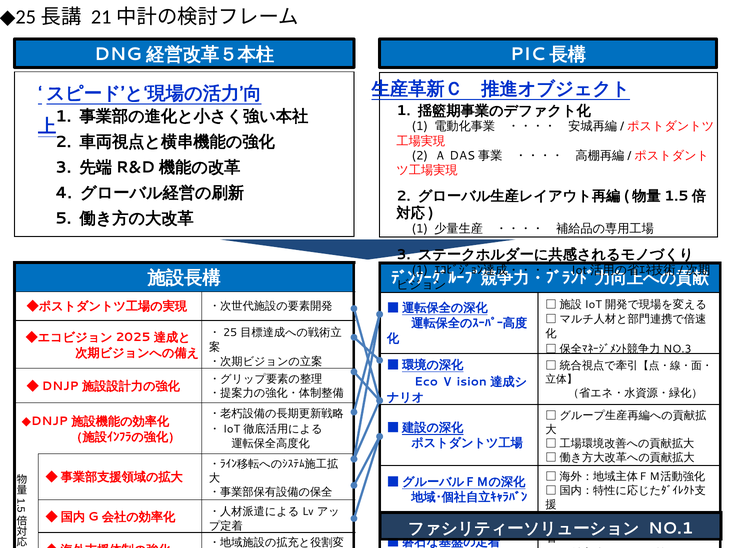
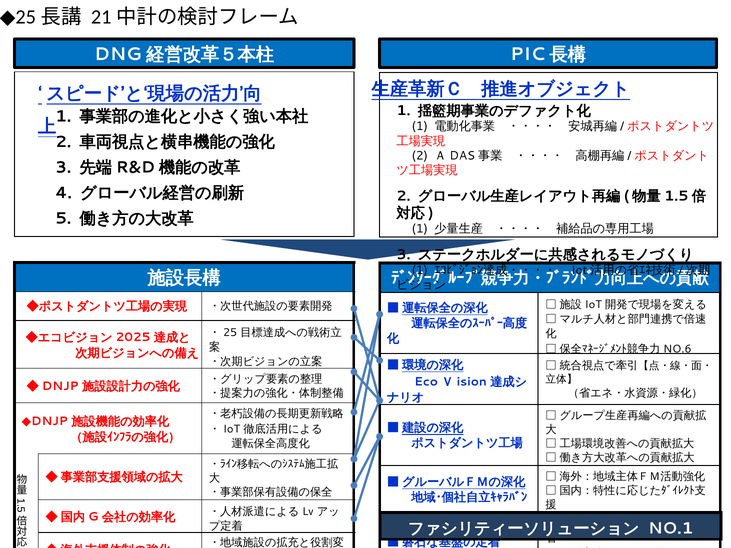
NO.3: NO.3 -> NO.6
